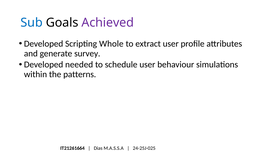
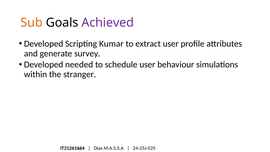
Sub colour: blue -> orange
Whole: Whole -> Kumar
patterns: patterns -> stranger
